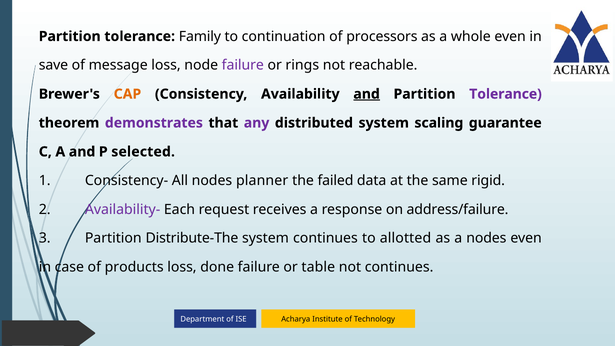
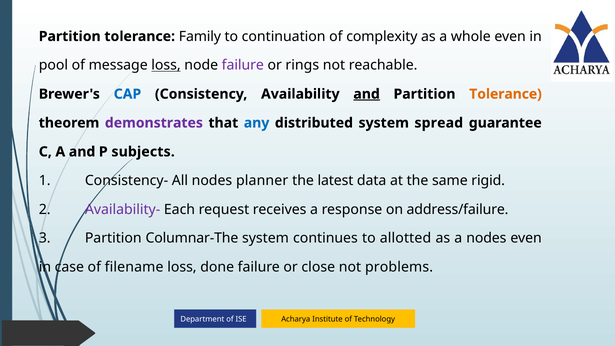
processors: processors -> complexity
save: save -> pool
loss at (166, 65) underline: none -> present
CAP colour: orange -> blue
Tolerance at (506, 94) colour: purple -> orange
any colour: purple -> blue
scaling: scaling -> spread
selected: selected -> subjects
failed: failed -> latest
Distribute-The: Distribute-The -> Columnar-The
products: products -> filename
table: table -> close
not continues: continues -> problems
